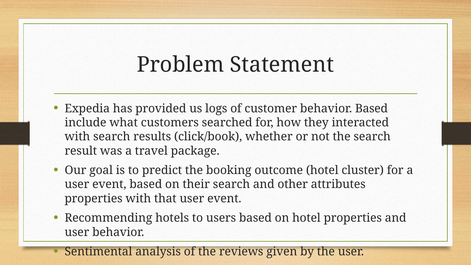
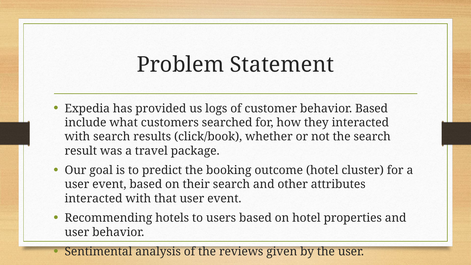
properties at (94, 199): properties -> interacted
